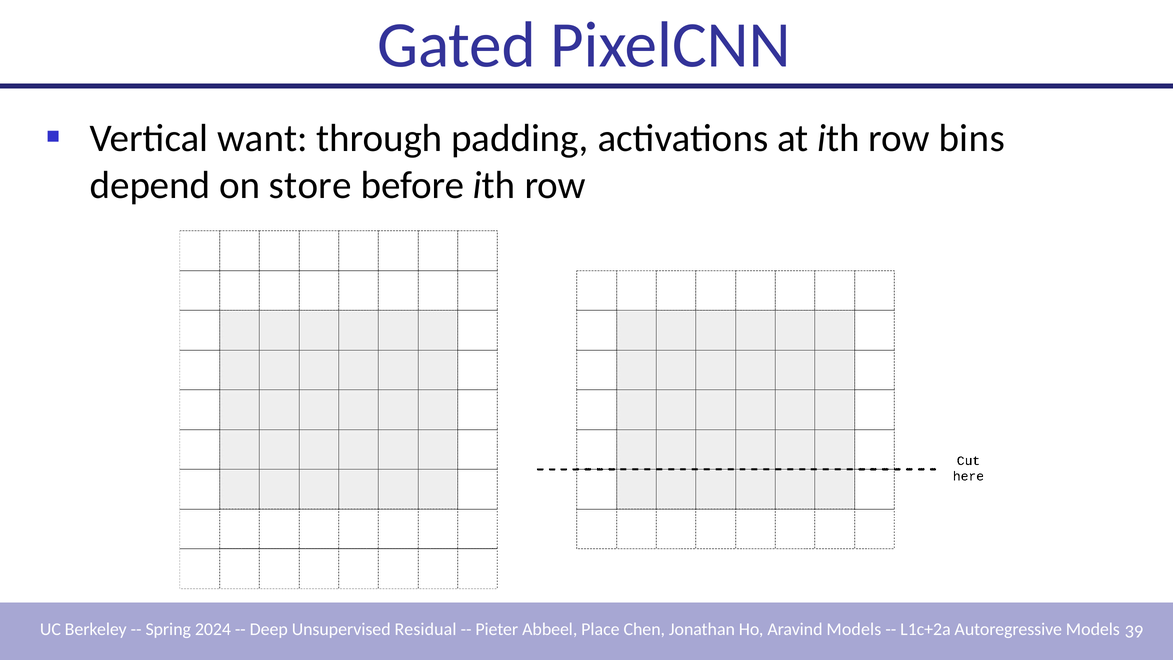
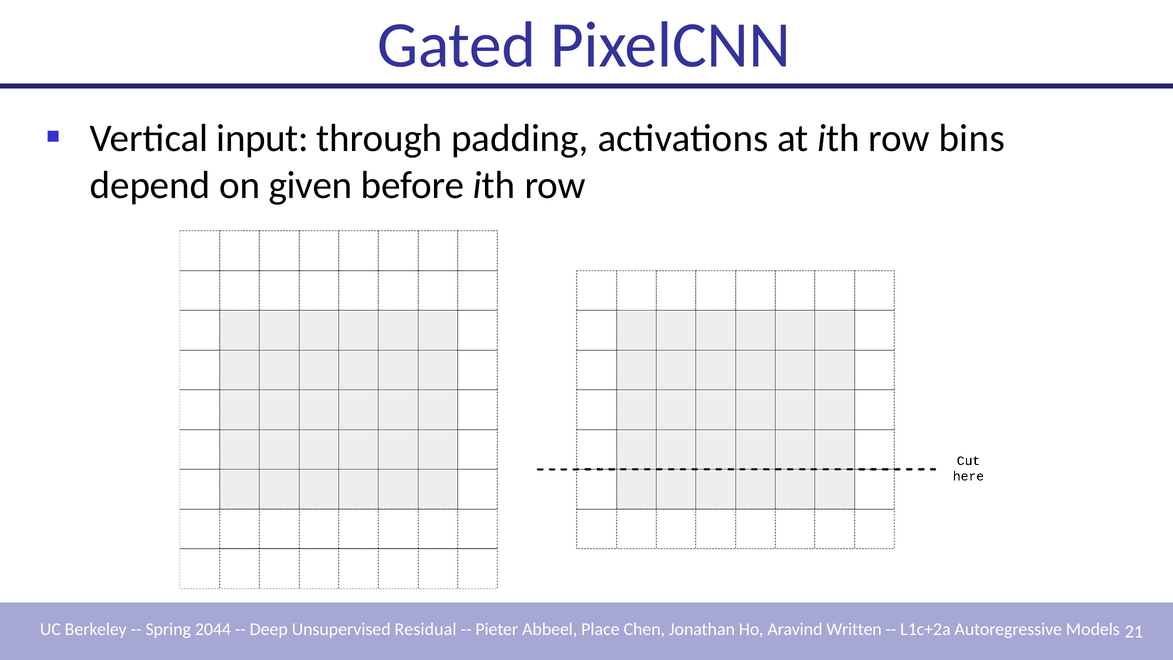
want: want -> input
store: store -> given
2024: 2024 -> 2044
Aravind Models: Models -> Written
39: 39 -> 21
